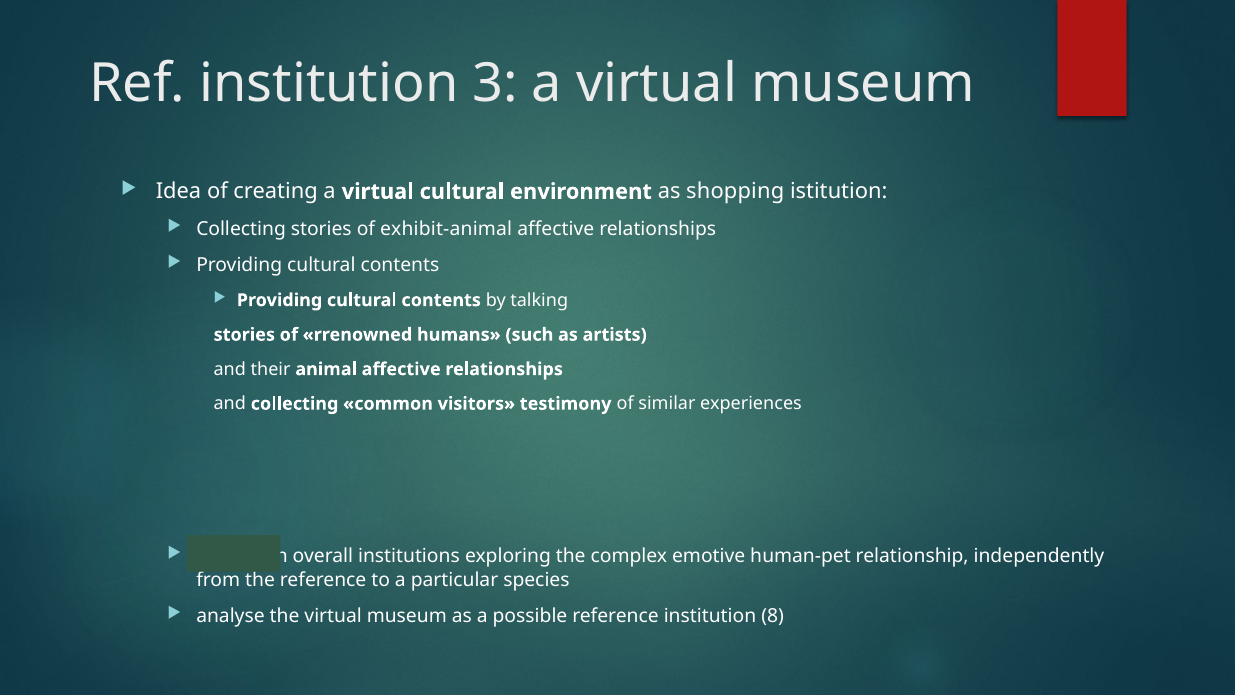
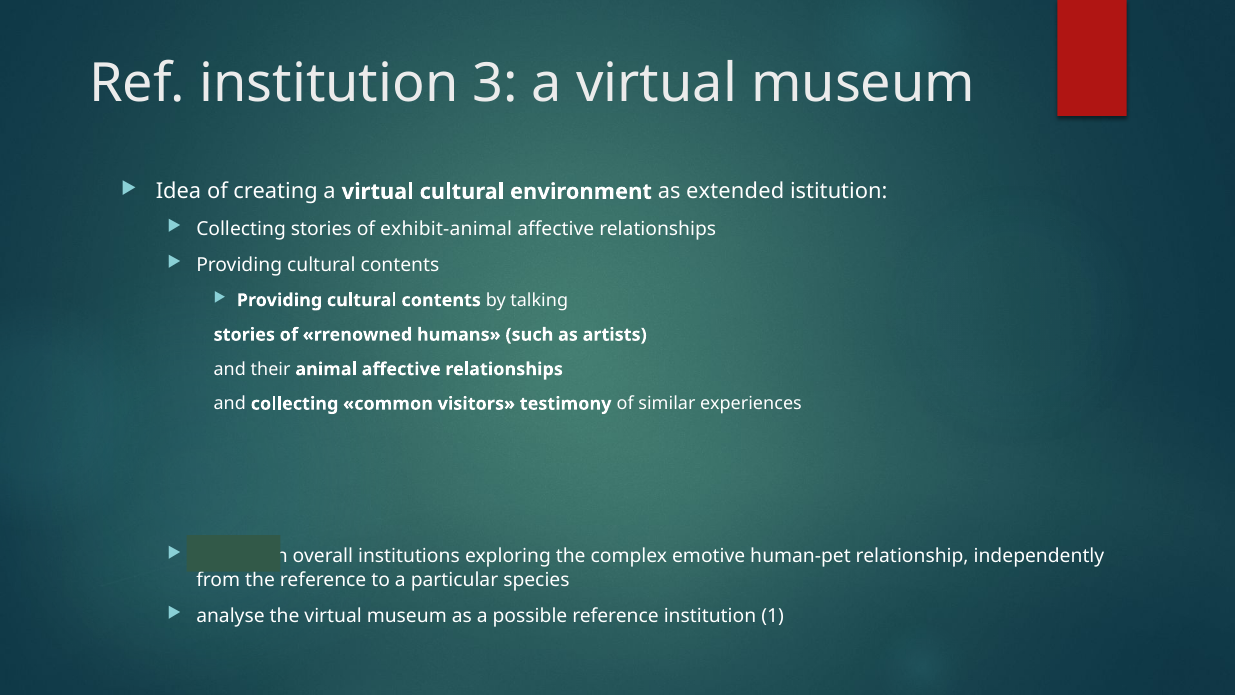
shopping: shopping -> extended
8: 8 -> 1
